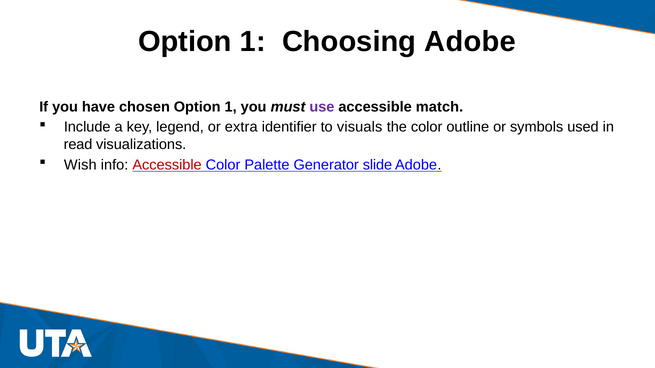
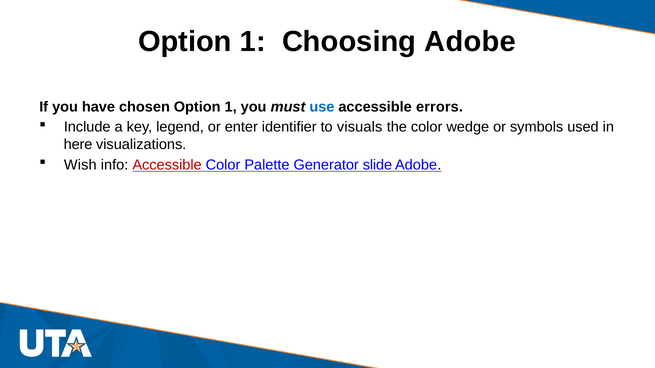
use colour: purple -> blue
match: match -> errors
extra: extra -> enter
outline: outline -> wedge
read: read -> here
